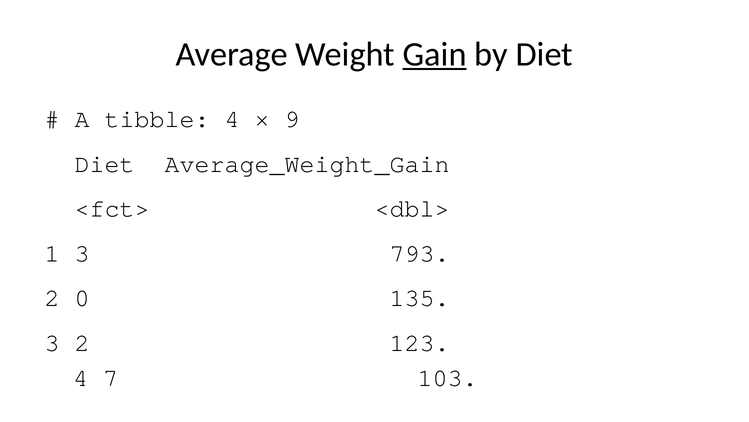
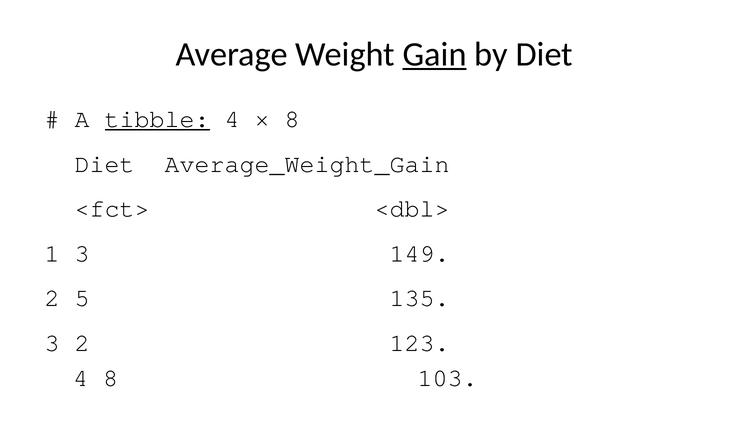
tibble underline: none -> present
9 at (292, 119): 9 -> 8
793: 793 -> 149
0: 0 -> 5
4 7: 7 -> 8
